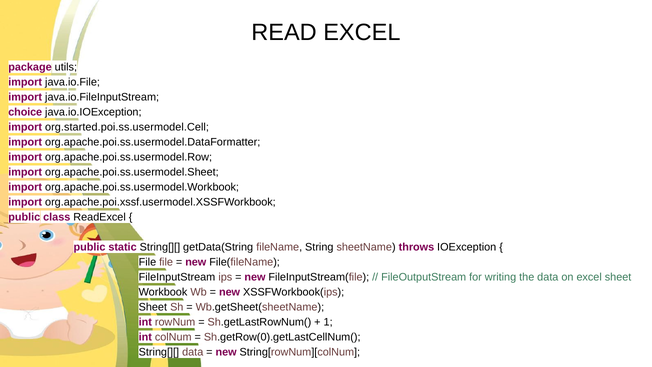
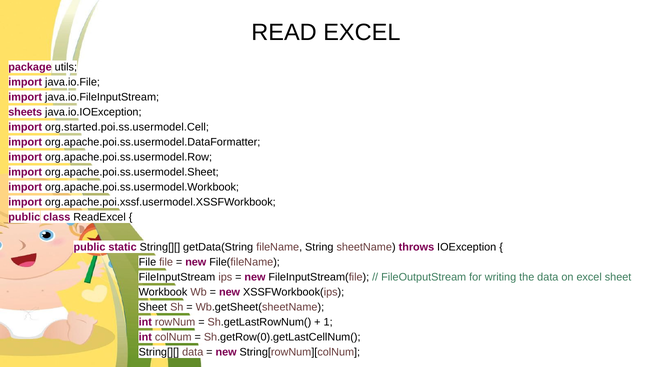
choice: choice -> sheets
